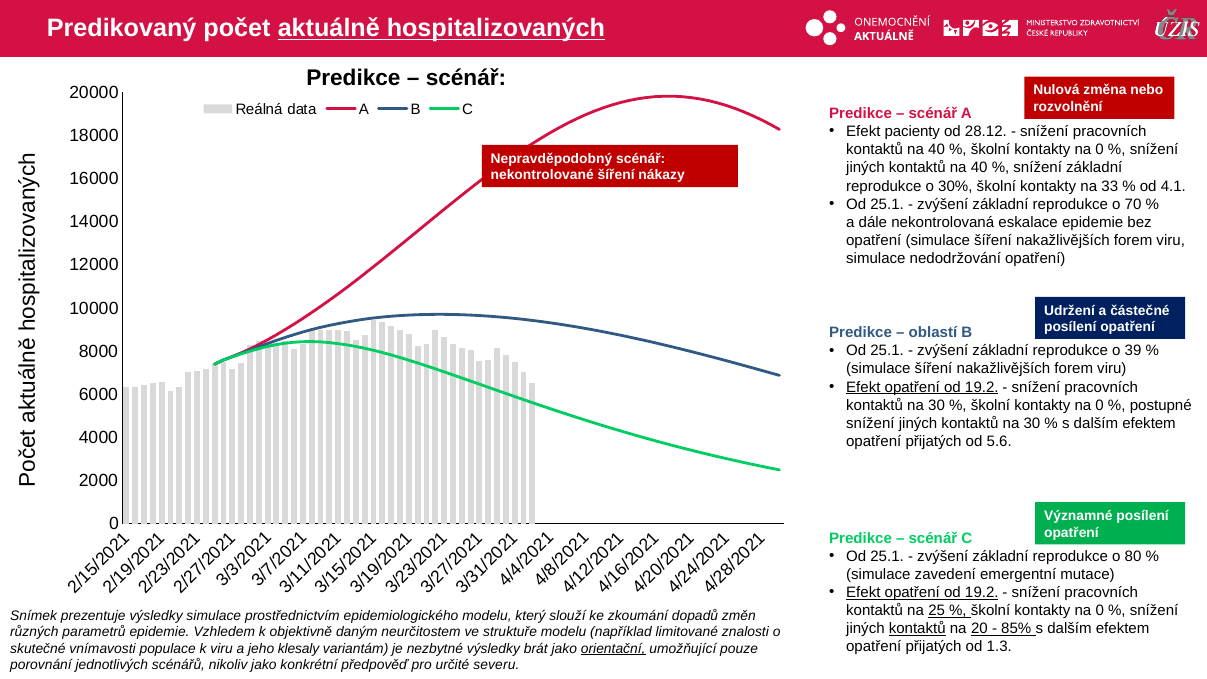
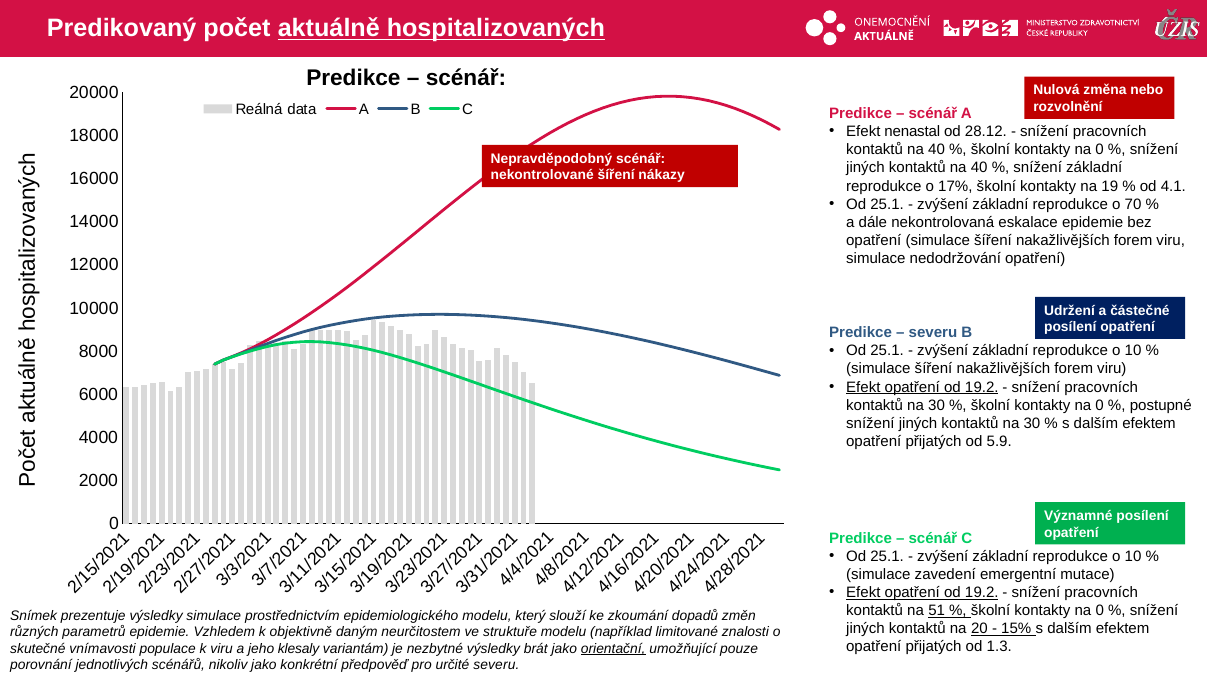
pacienty: pacienty -> nenastal
30%: 30% -> 17%
33: 33 -> 19
oblastí at (933, 333): oblastí -> severu
39 at (1133, 351): 39 -> 10
5.6: 5.6 -> 5.9
80 at (1133, 556): 80 -> 10
25: 25 -> 51
kontaktů at (917, 629) underline: present -> none
85%: 85% -> 15%
